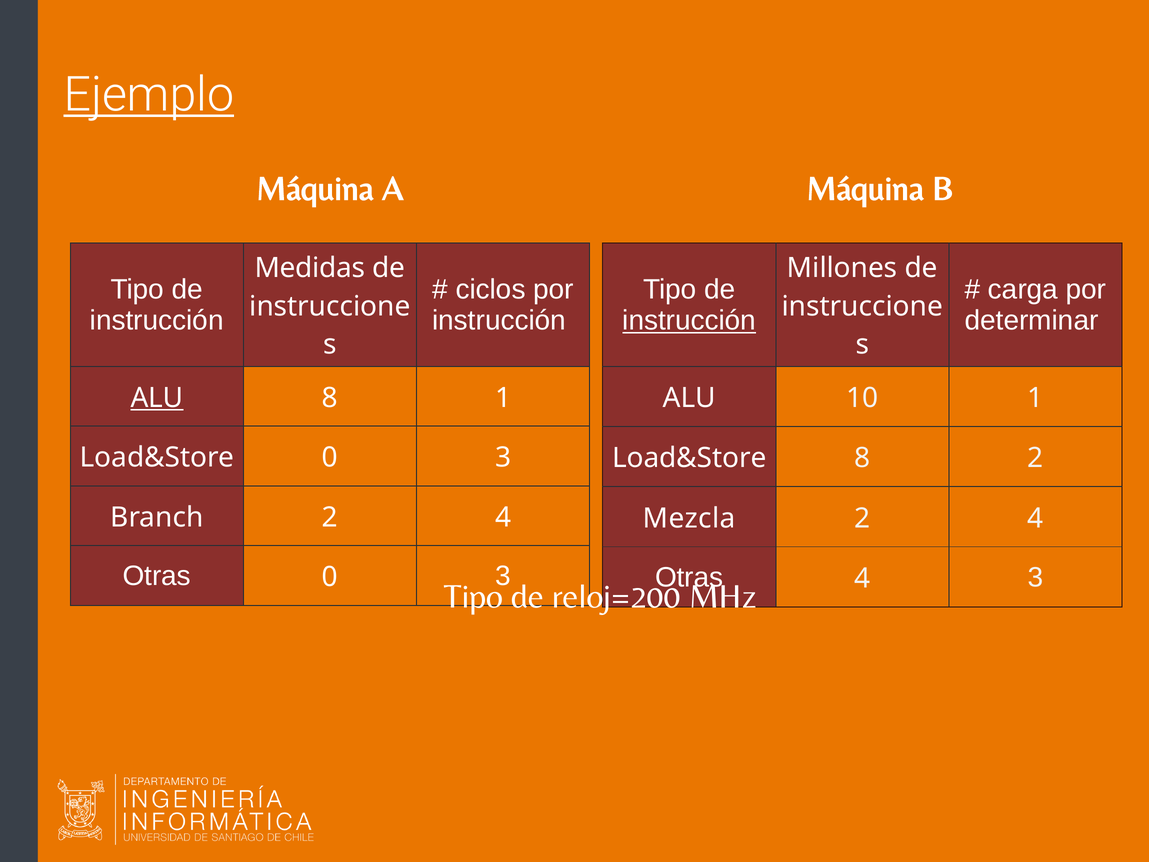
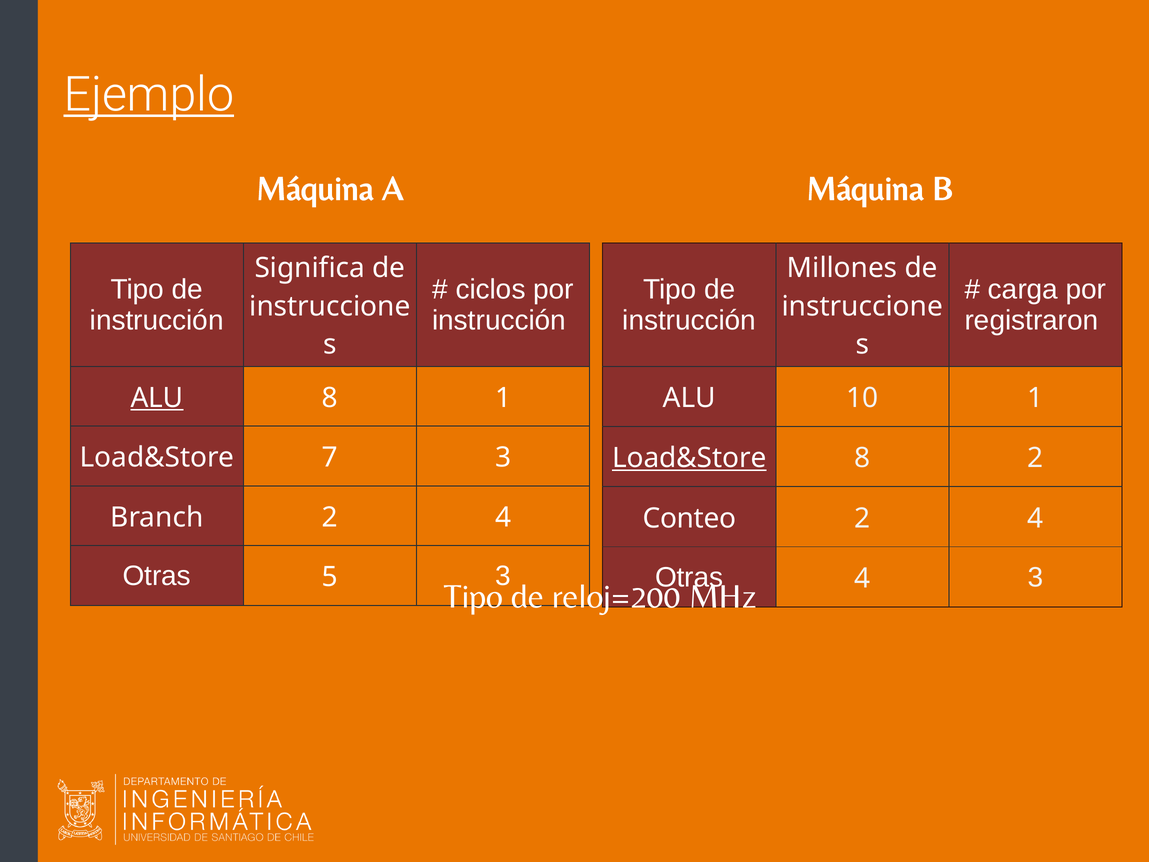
Medidas: Medidas -> Significa
instrucción at (689, 321) underline: present -> none
determinar: determinar -> registraron
Load&Store 0: 0 -> 7
Load&Store at (689, 458) underline: none -> present
Mezcla: Mezcla -> Conteo
Otras 0: 0 -> 5
